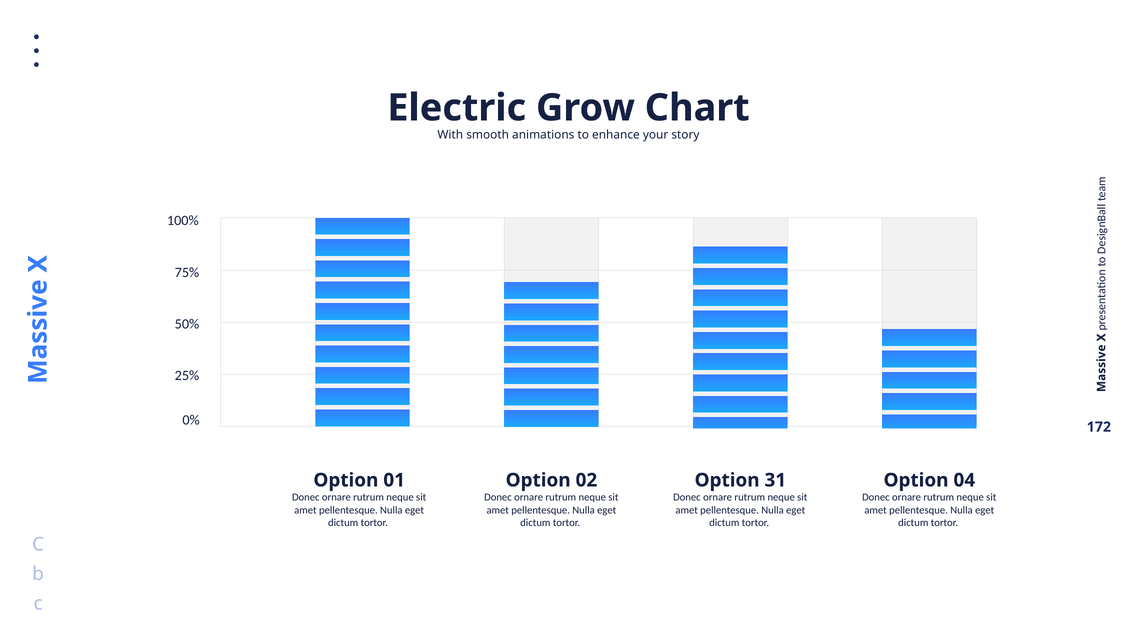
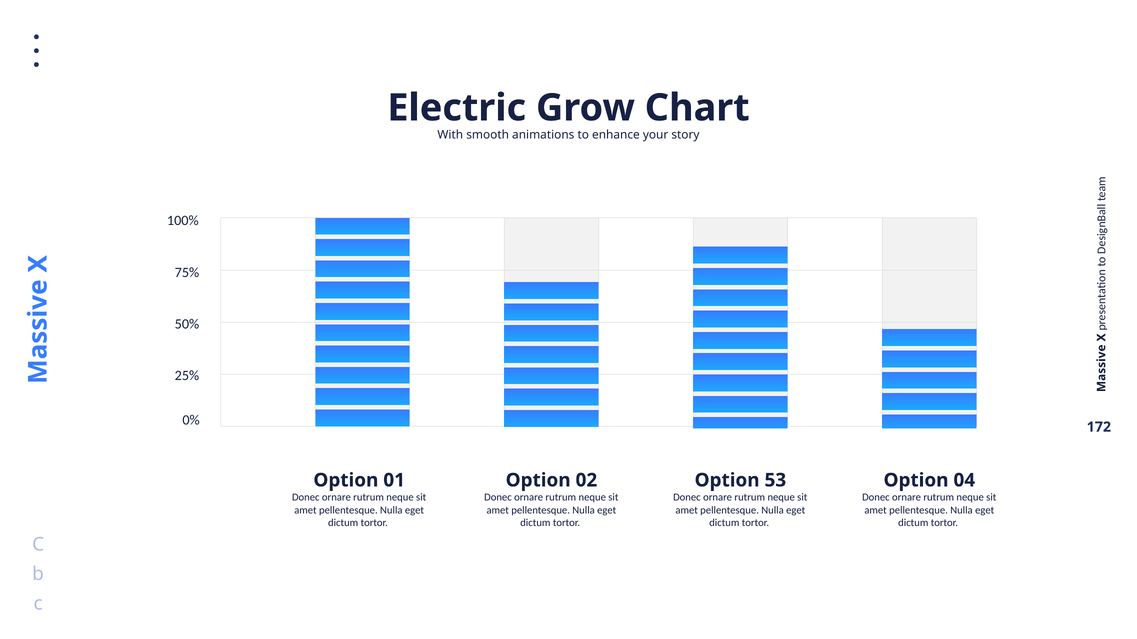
31: 31 -> 53
